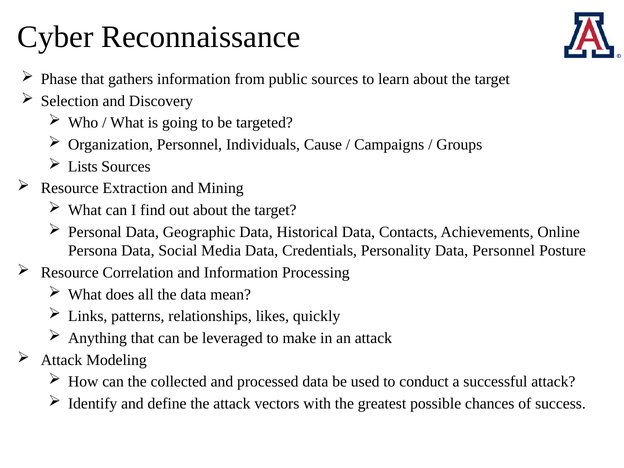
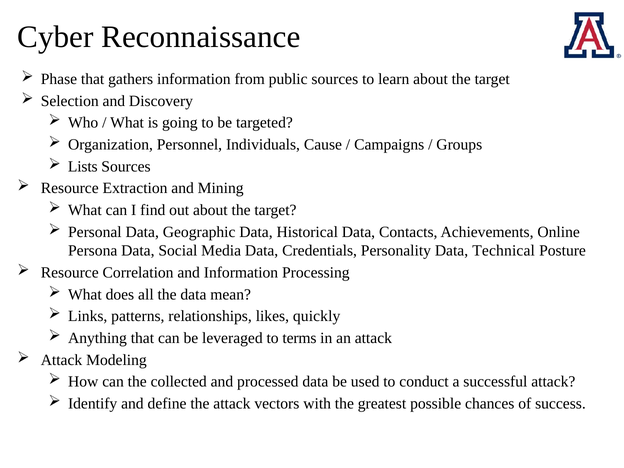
Data Personnel: Personnel -> Technical
make: make -> terms
